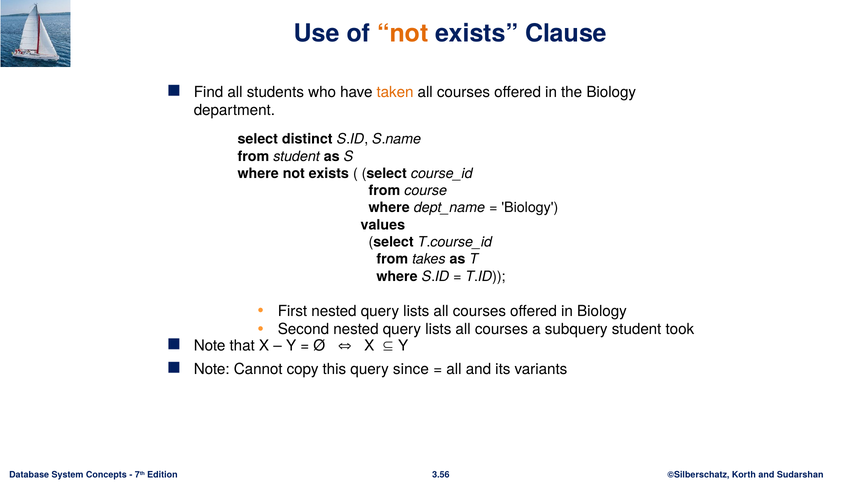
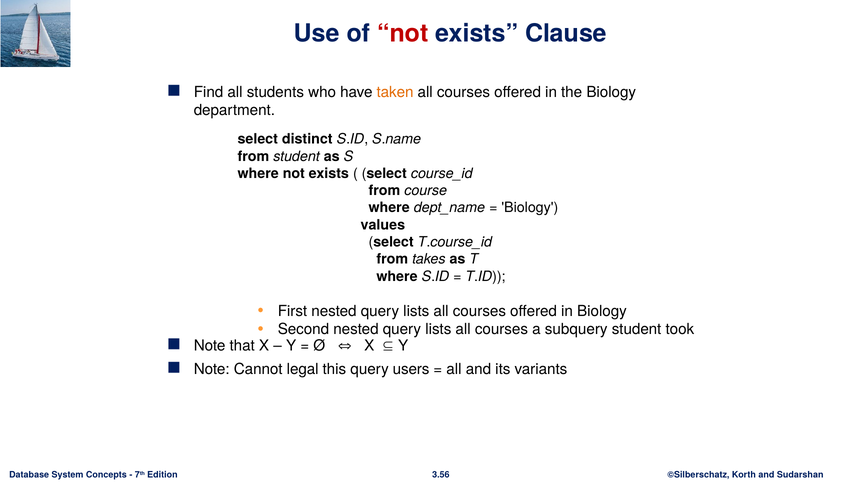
not at (403, 34) colour: orange -> red
copy: copy -> legal
since: since -> users
